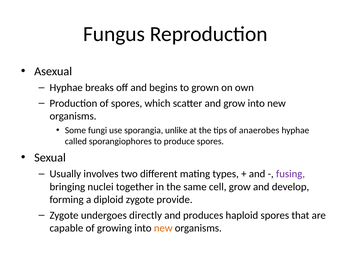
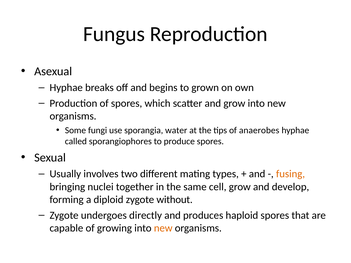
unlike: unlike -> water
fusing colour: purple -> orange
provide: provide -> without
